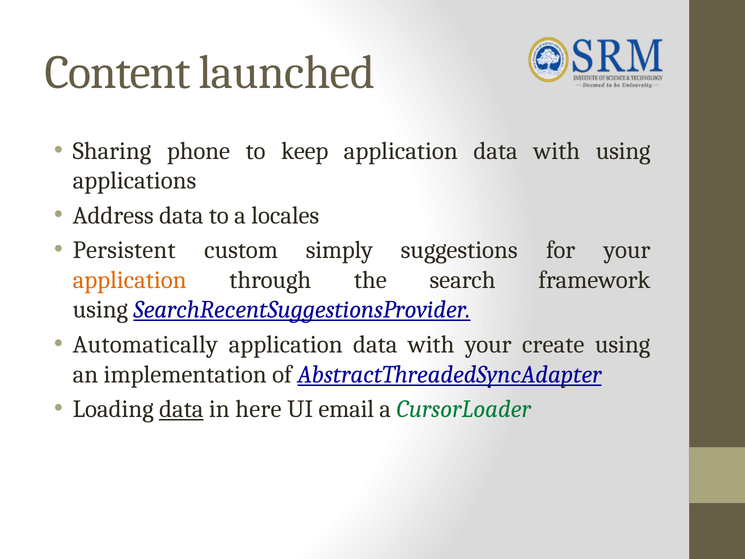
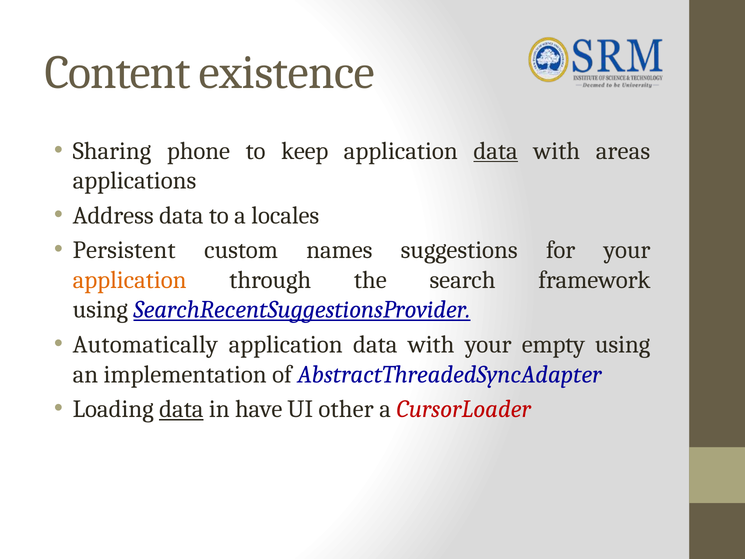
launched: launched -> existence
data at (496, 151) underline: none -> present
with using: using -> areas
simply: simply -> names
create: create -> empty
AbstractThreadedSyncAdapter underline: present -> none
here: here -> have
email: email -> other
CursorLoader colour: green -> red
